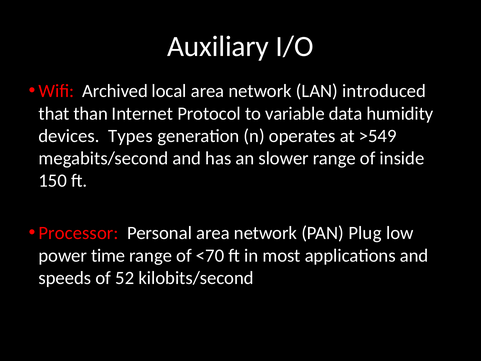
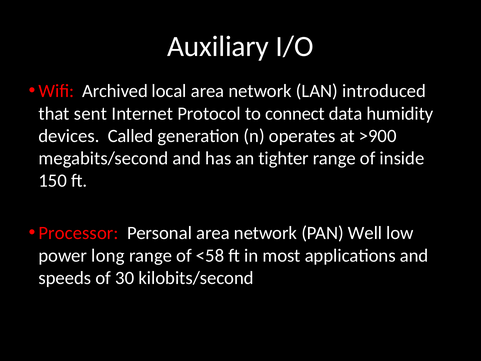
than: than -> sent
variable: variable -> connect
Types: Types -> Called
>549: >549 -> >900
slower: slower -> tighter
Plug: Plug -> Well
time: time -> long
<70: <70 -> <58
52: 52 -> 30
